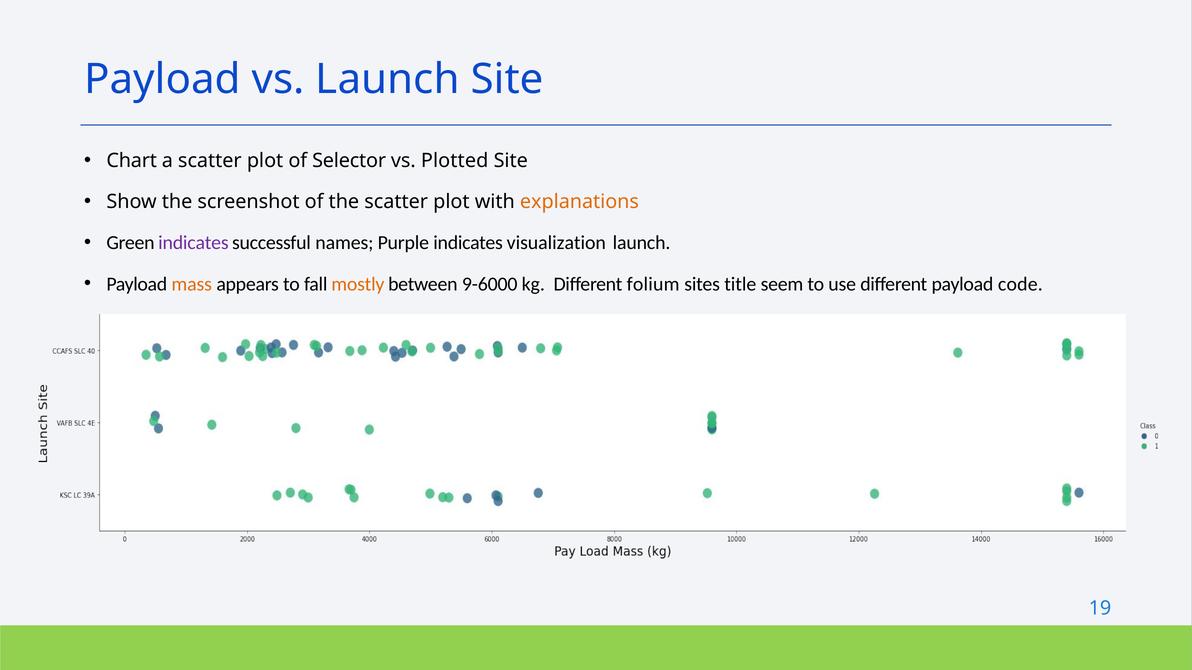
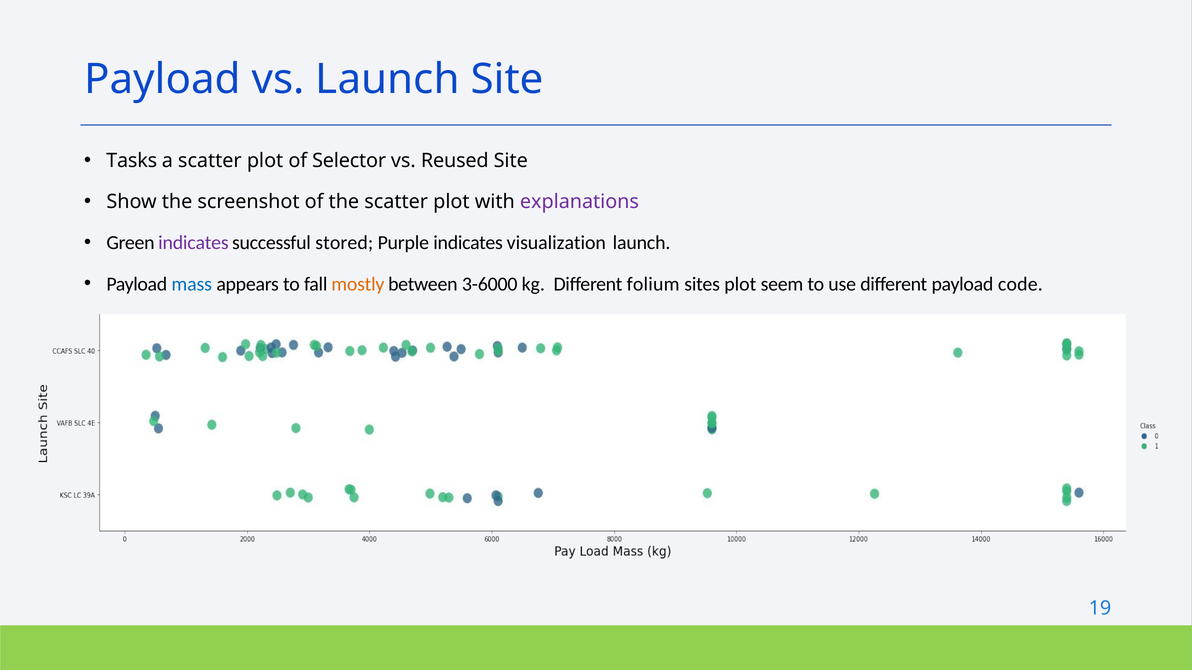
Chart: Chart -> Tasks
Plotted: Plotted -> Reused
explanations colour: orange -> purple
names: names -> stored
mass colour: orange -> blue
9-6000: 9-6000 -> 3-6000
sites title: title -> plot
